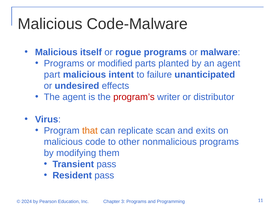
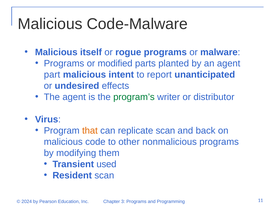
failure: failure -> report
program’s colour: red -> green
exits: exits -> back
Transient pass: pass -> used
Resident pass: pass -> scan
